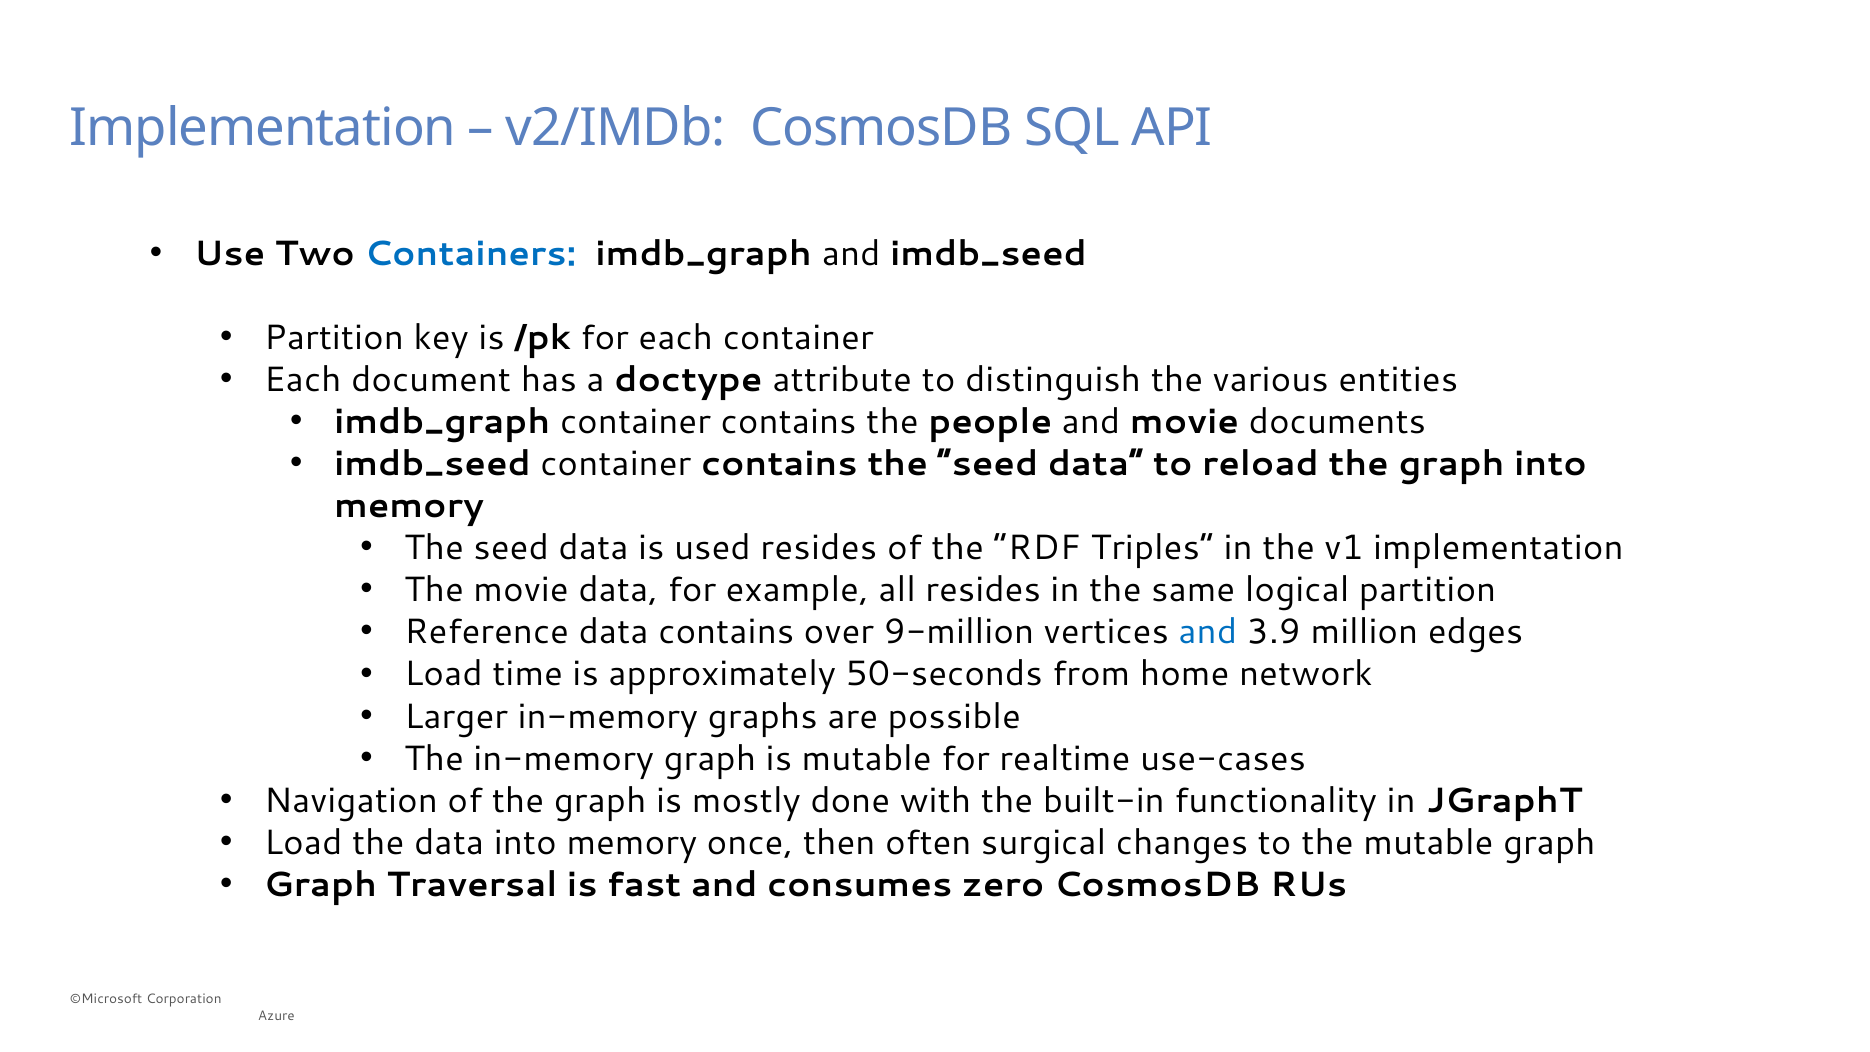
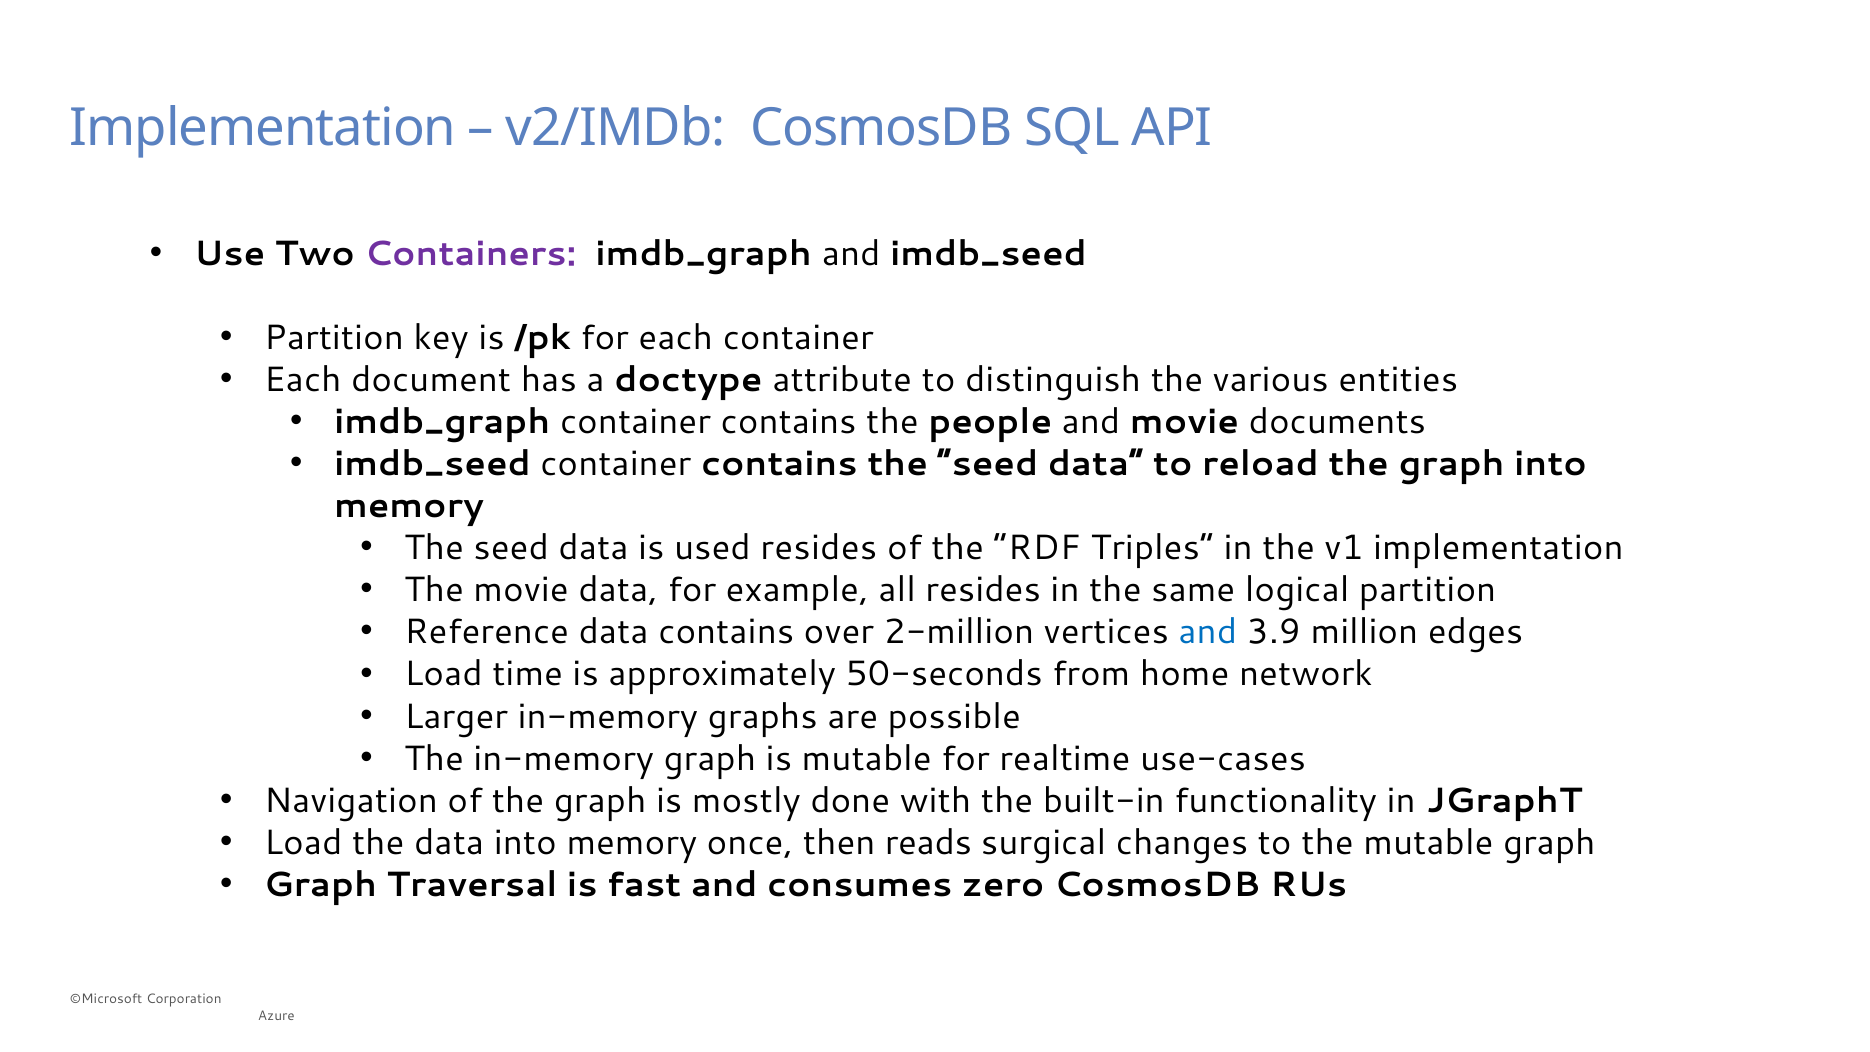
Containers colour: blue -> purple
9-million: 9-million -> 2-million
often: often -> reads
